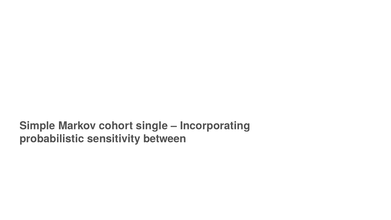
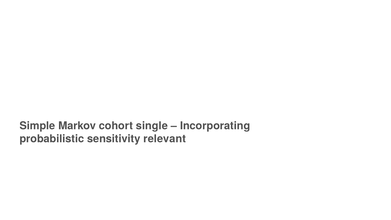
between: between -> relevant
